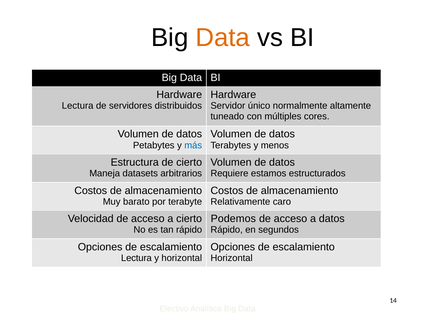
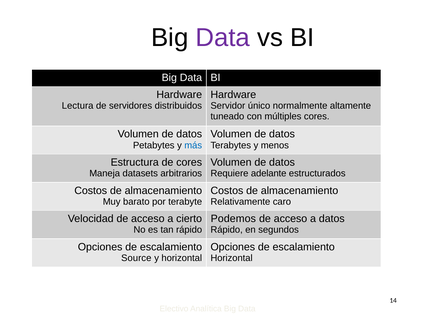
Data at (223, 38) colour: orange -> purple
de cierto: cierto -> cores
estamos: estamos -> adelante
Lectura at (136, 258): Lectura -> Source
